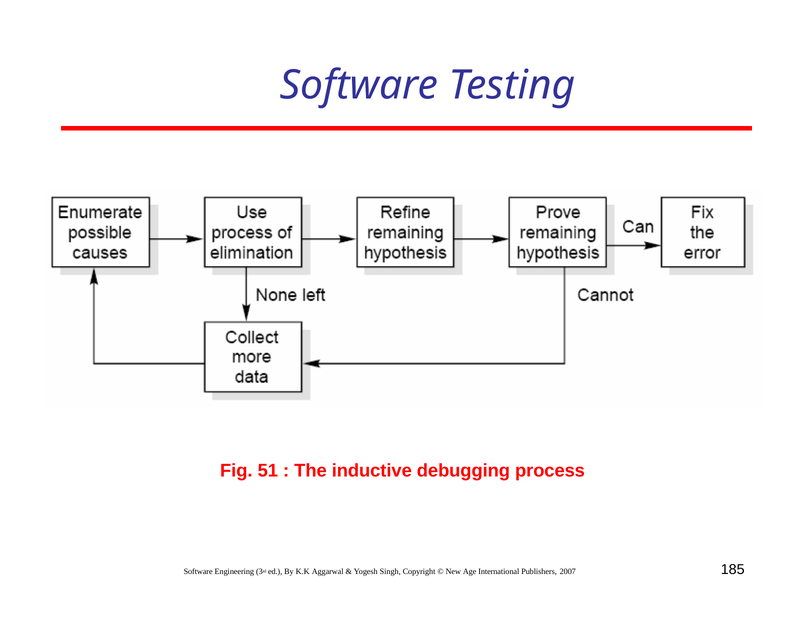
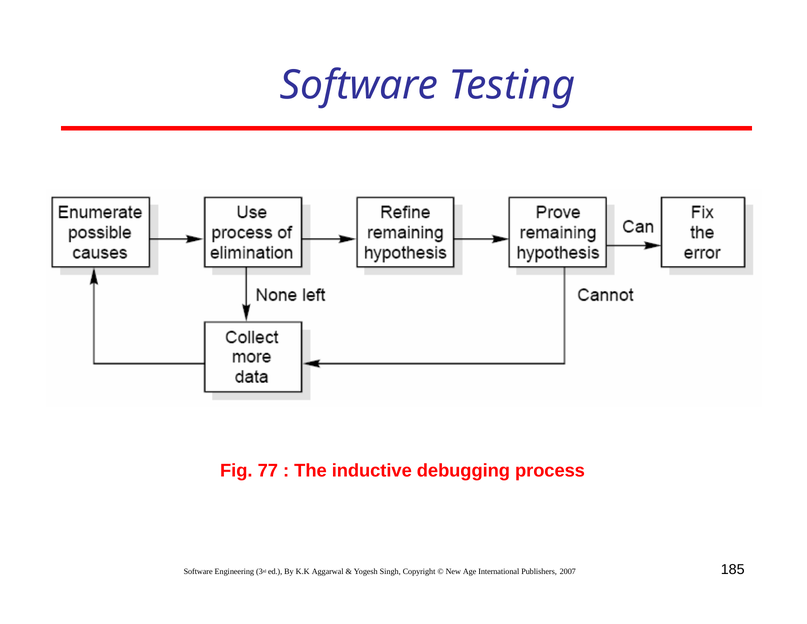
51: 51 -> 77
